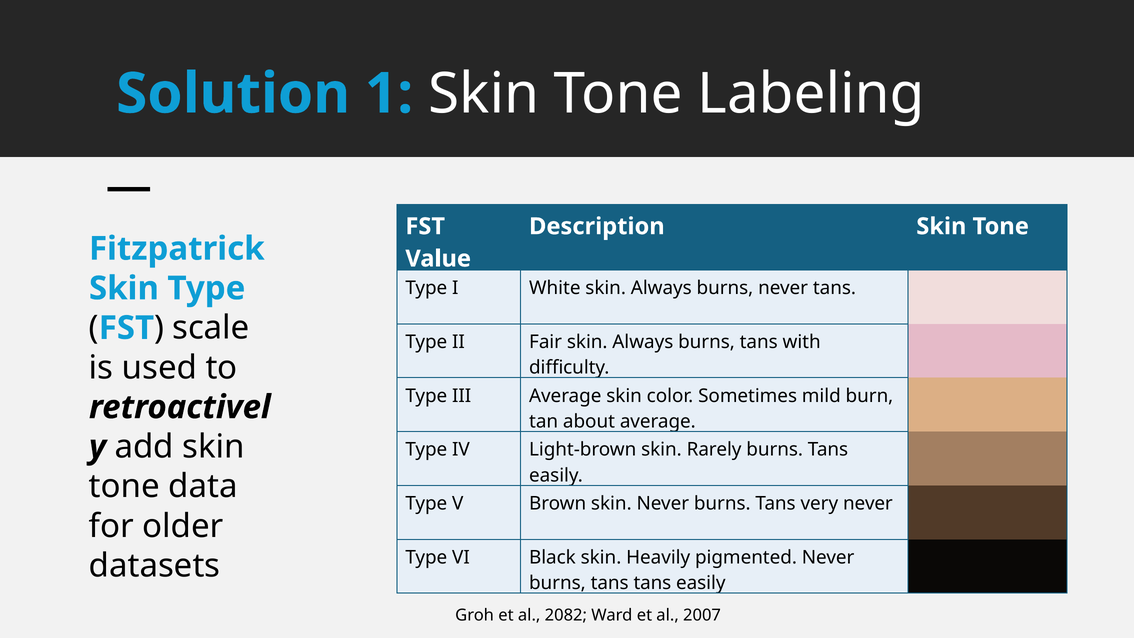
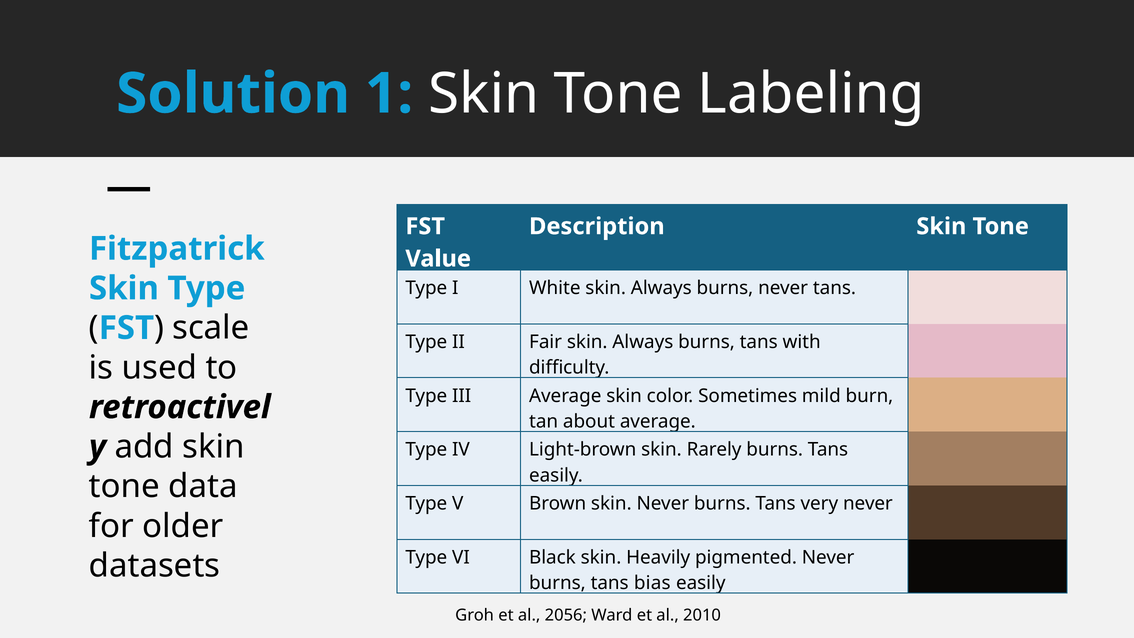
tans tans: tans -> bias
2082: 2082 -> 2056
2007: 2007 -> 2010
